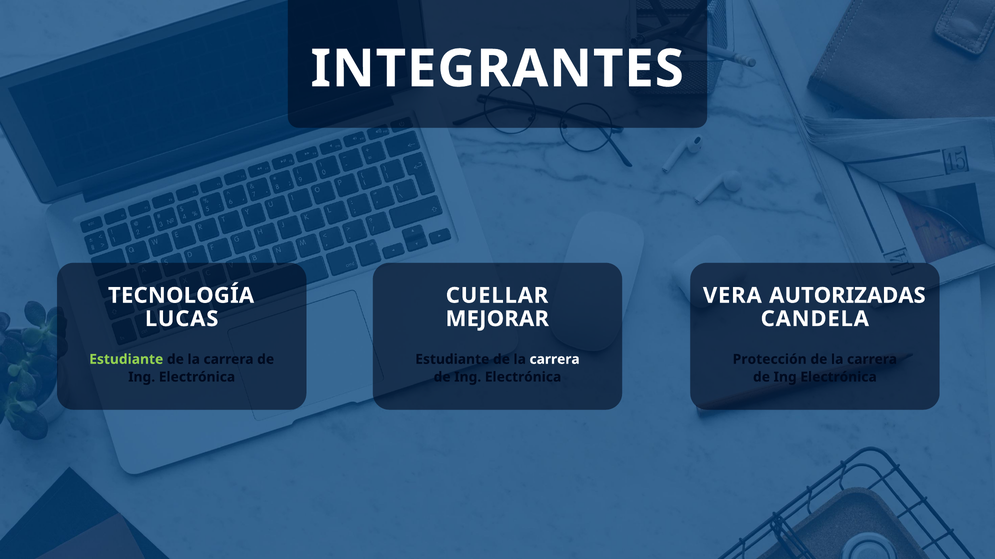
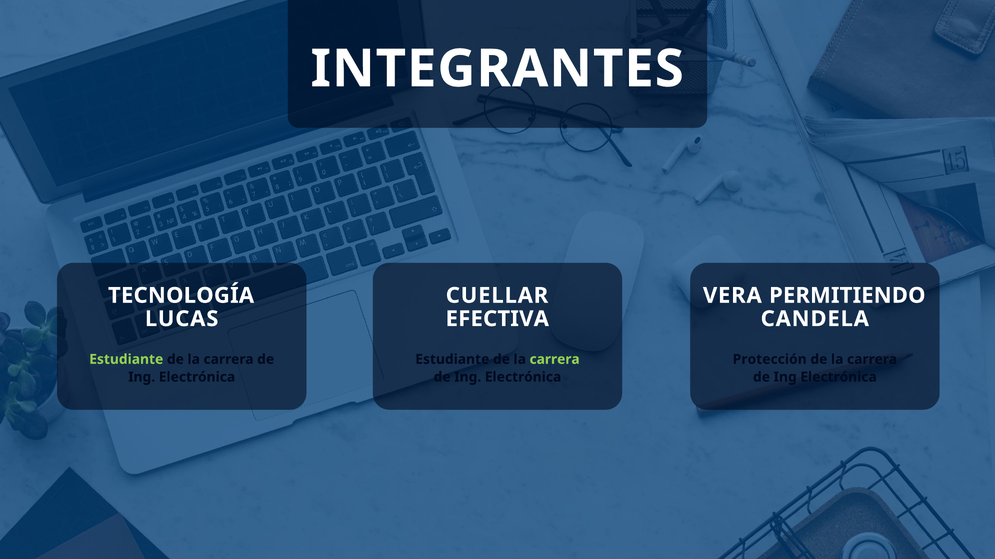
AUTORIZADAS: AUTORIZADAS -> PERMITIENDO
MEJORAR: MEJORAR -> EFECTIVA
carrera at (555, 360) colour: white -> light green
